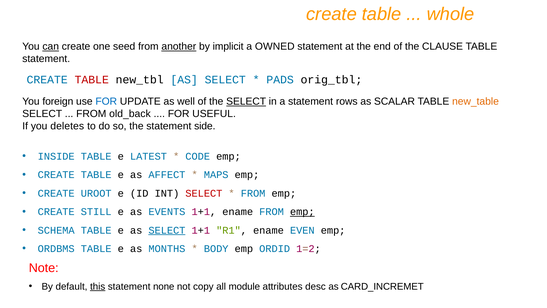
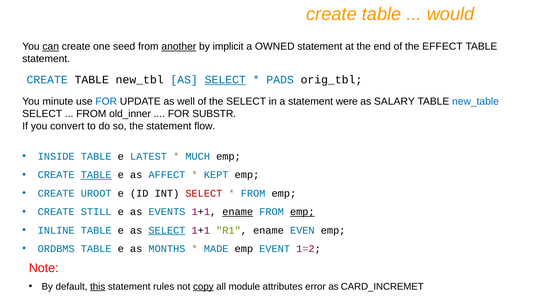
whole: whole -> would
CLAUSE: CLAUSE -> EFFECT
TABLE at (92, 80) colour: red -> black
SELECT at (225, 80) underline: none -> present
foreign: foreign -> minute
SELECT at (246, 101) underline: present -> none
rows: rows -> were
SCALAR: SCALAR -> SALARY
new_table colour: orange -> blue
old_back: old_back -> old_inner
USEFUL: USEFUL -> SUBSTR
deletes: deletes -> convert
side: side -> flow
CODE: CODE -> MUCH
TABLE at (96, 175) underline: none -> present
MAPS: MAPS -> KEPT
ename at (238, 212) underline: none -> present
SCHEMA: SCHEMA -> INLINE
BODY: BODY -> MADE
ORDID: ORDID -> EVENT
none: none -> rules
copy underline: none -> present
desc: desc -> error
